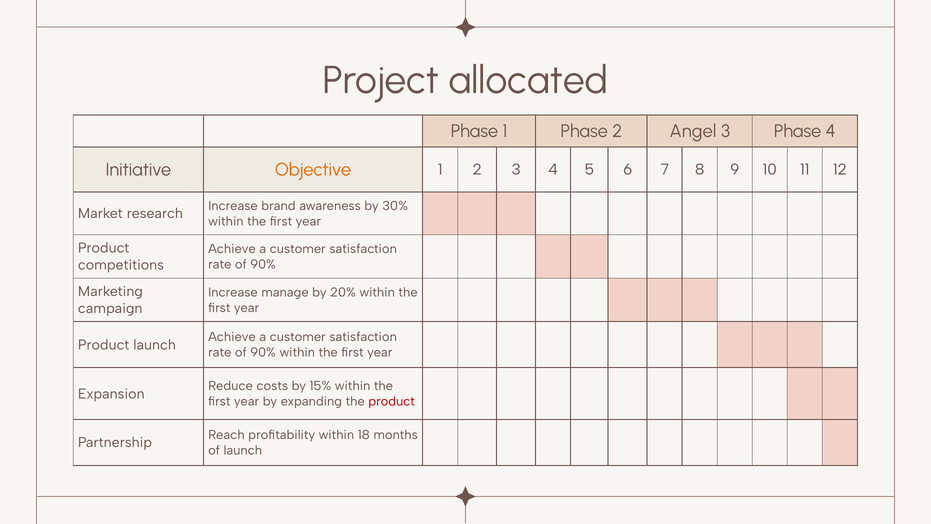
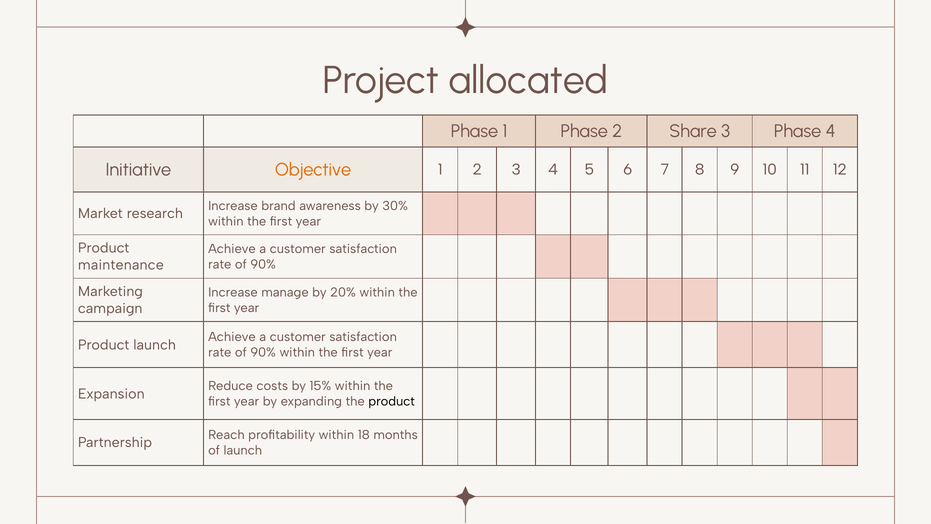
Angel: Angel -> Share
competitions: competitions -> maintenance
product at (392, 401) colour: red -> black
